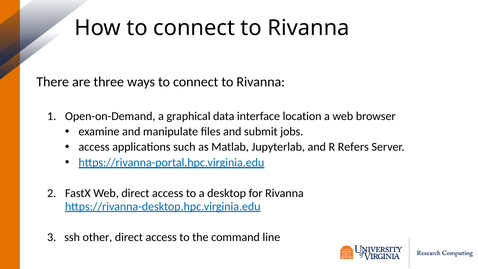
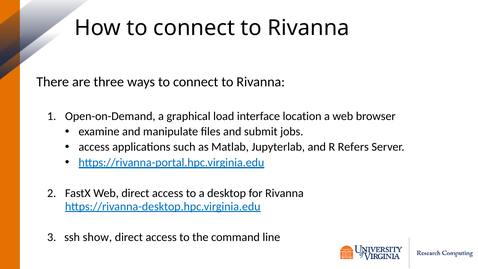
data: data -> load
other: other -> show
